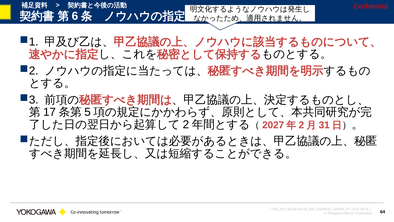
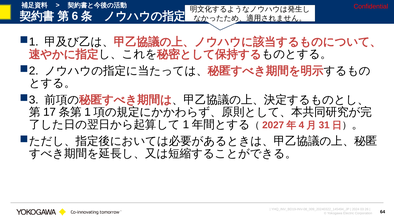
5 at (88, 112): 5 -> 1
2 at (186, 124): 2 -> 1
2 at (301, 125): 2 -> 4
